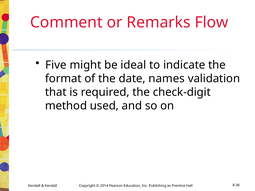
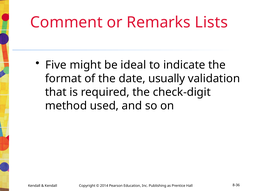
Flow: Flow -> Lists
names: names -> usually
